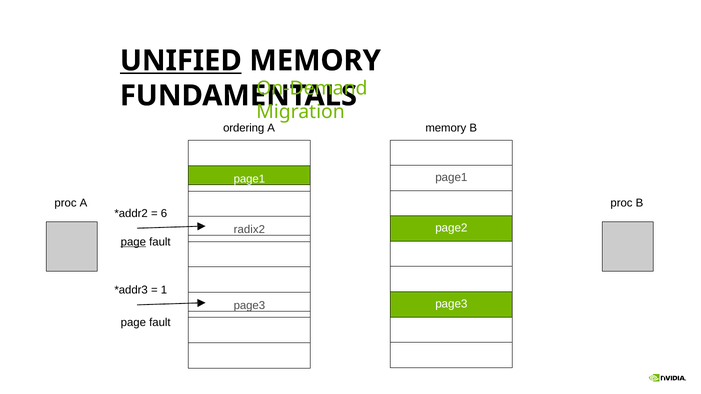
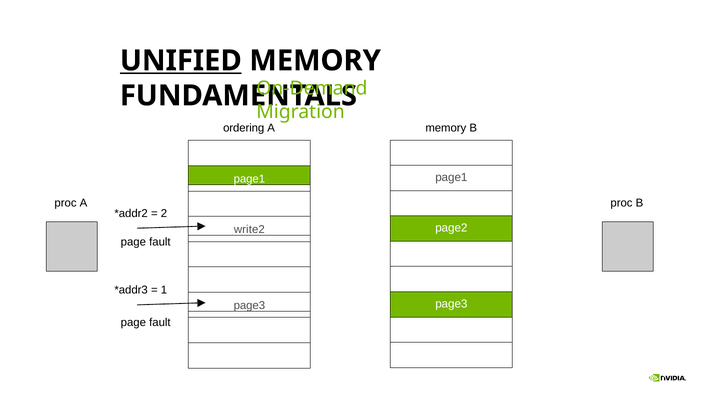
6: 6 -> 2
radix2: radix2 -> write2
page at (133, 242) underline: present -> none
